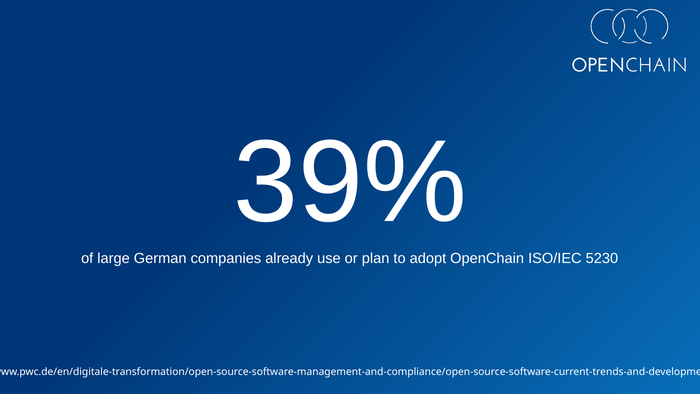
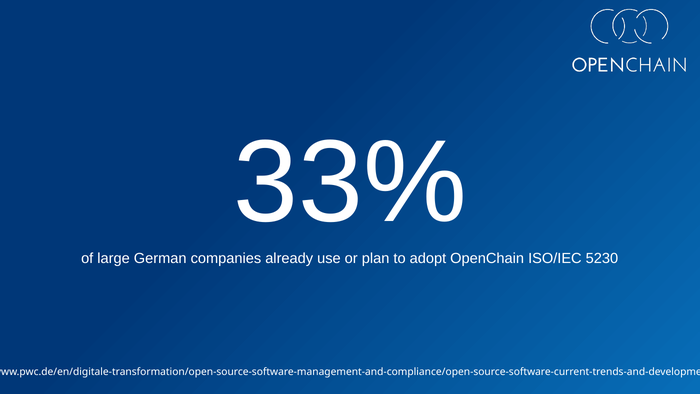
39%: 39% -> 33%
